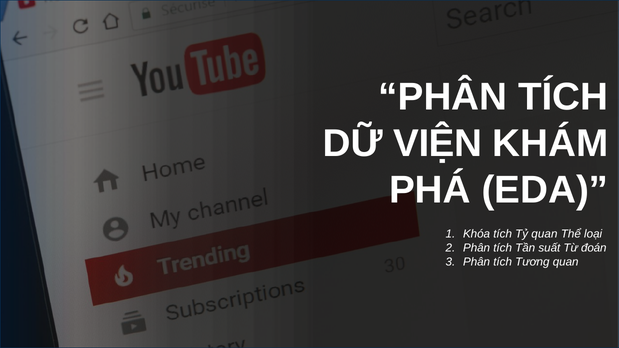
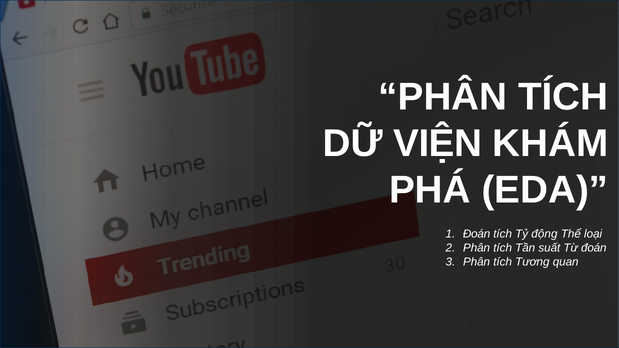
Khóa at (477, 234): Khóa -> Đoán
Tỷ quan: quan -> động
